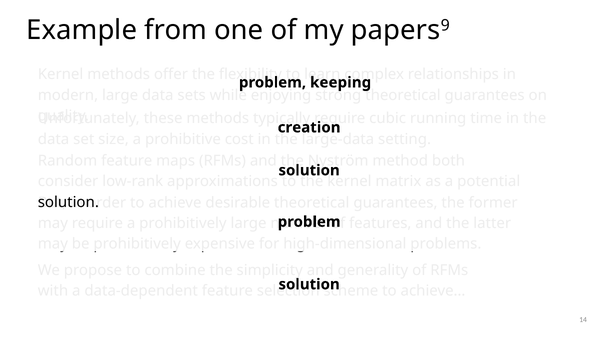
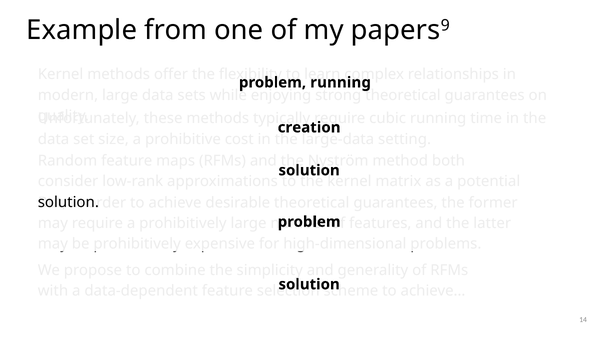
keeping at (341, 82): keeping -> running
